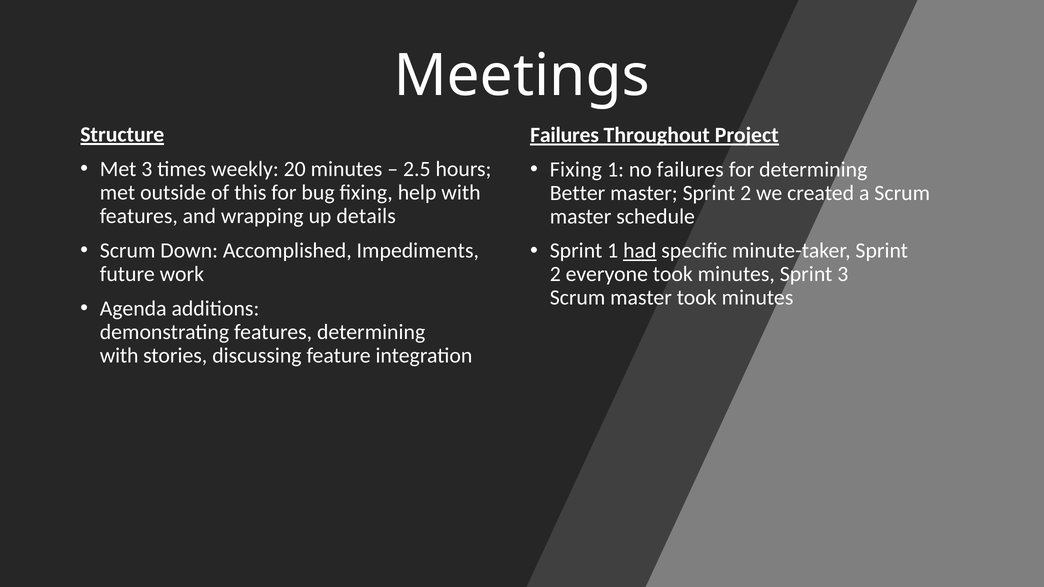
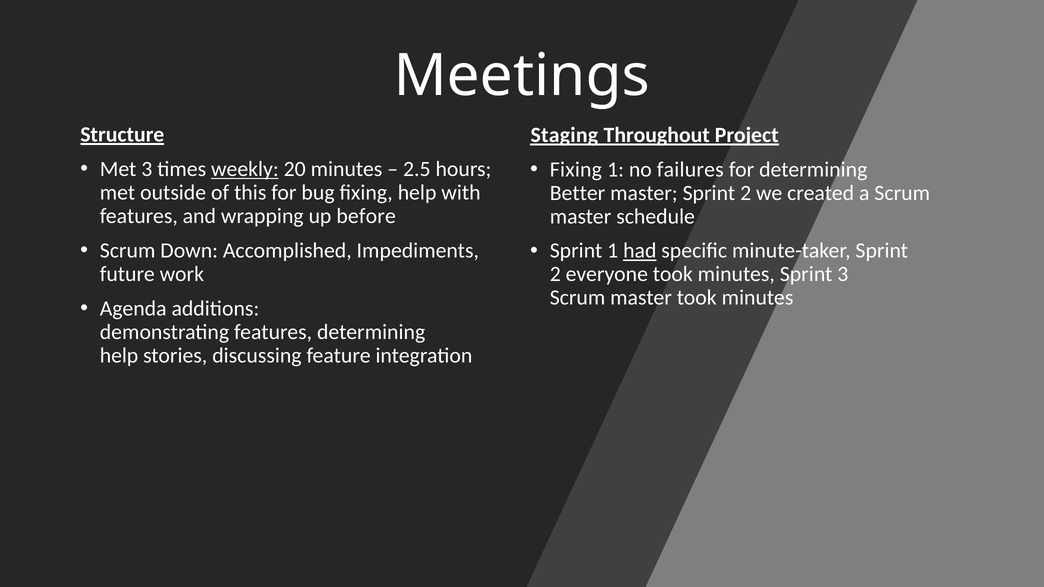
Failures at (565, 135): Failures -> Staging
weekly underline: none -> present
details: details -> before
with at (119, 356): with -> help
